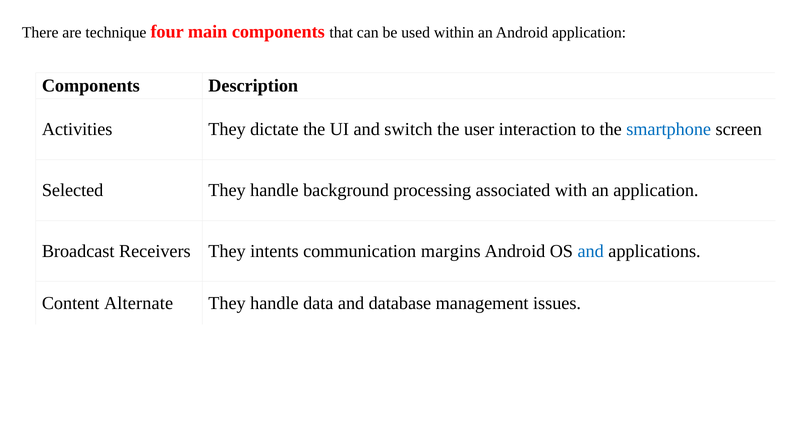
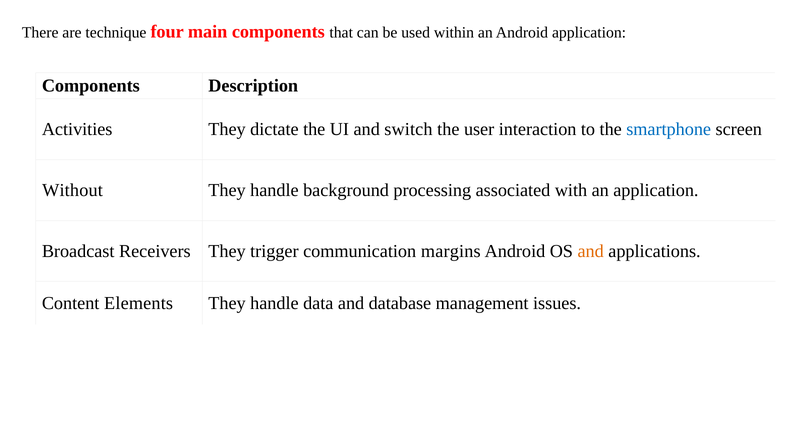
Selected: Selected -> Without
intents: intents -> trigger
and at (591, 251) colour: blue -> orange
Alternate: Alternate -> Elements
